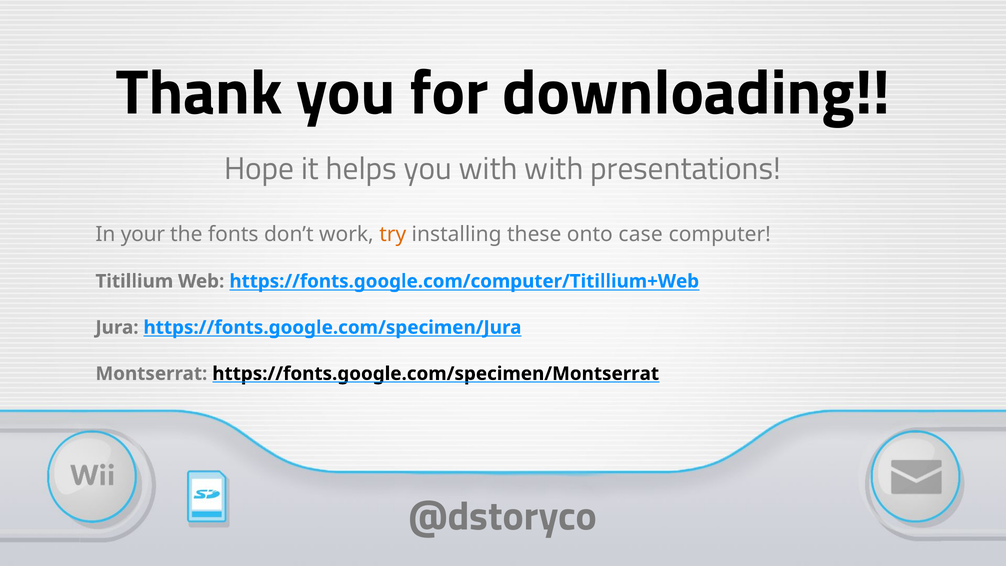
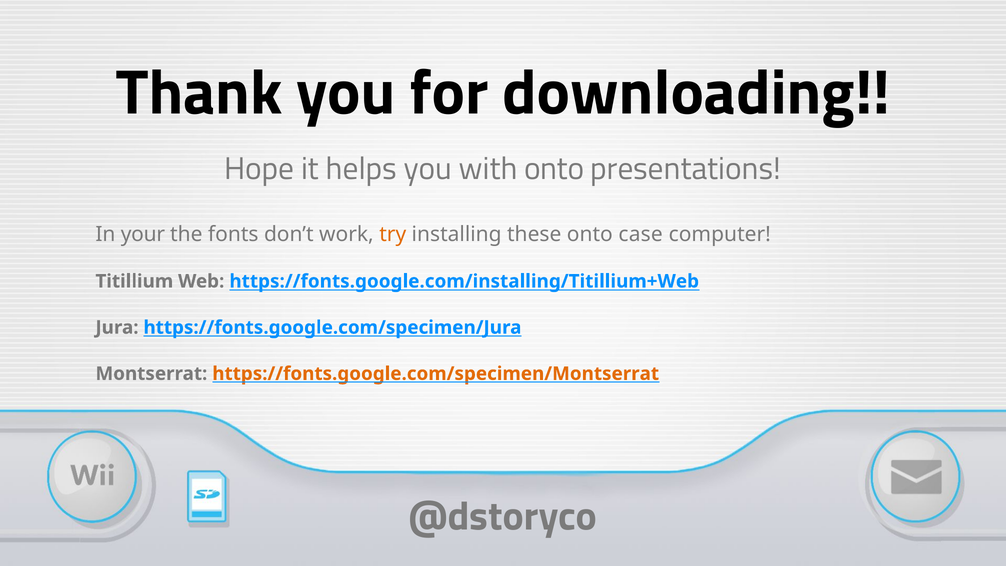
with with: with -> onto
https://fonts.google.com/computer/Titillium+Web: https://fonts.google.com/computer/Titillium+Web -> https://fonts.google.com/installing/Titillium+Web
https://fonts.google.com/specimen/Montserrat colour: black -> orange
